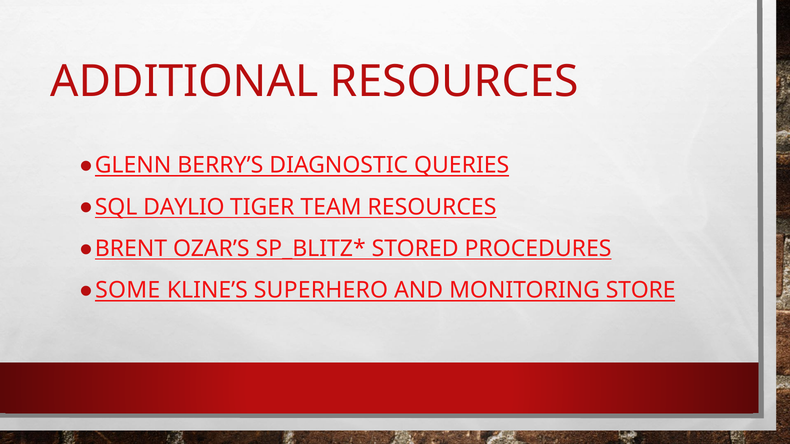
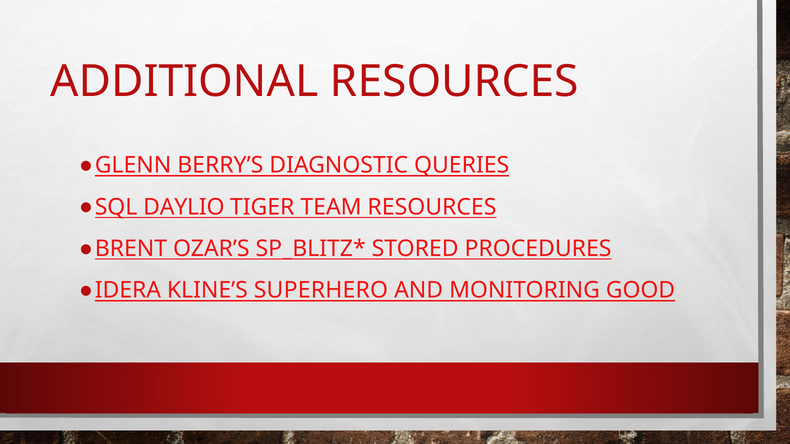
SOME: SOME -> IDERA
STORE: STORE -> GOOD
